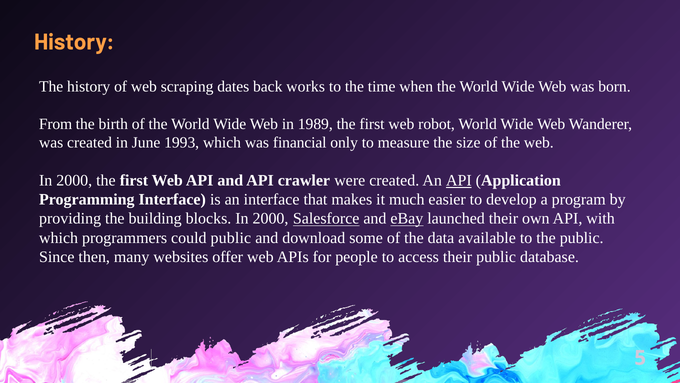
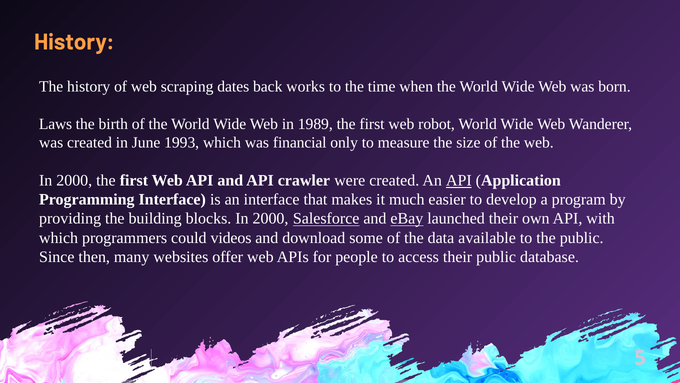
From: From -> Laws
could public: public -> videos
